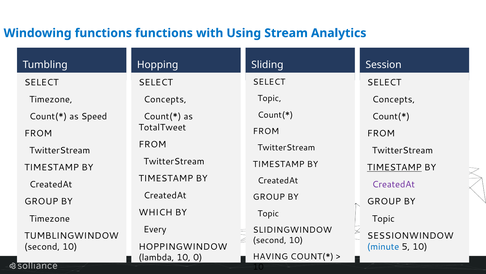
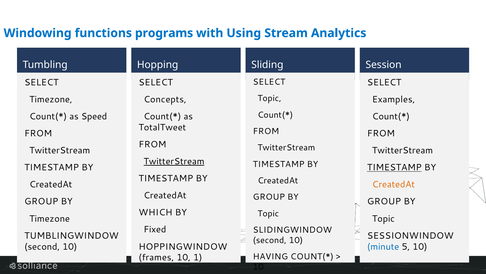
functions functions: functions -> programs
Concepts at (394, 99): Concepts -> Examples
TwitterStream at (174, 161) underline: none -> present
CreatedAt at (393, 184) colour: purple -> orange
Every: Every -> Fixed
lambda: lambda -> frames
0: 0 -> 1
